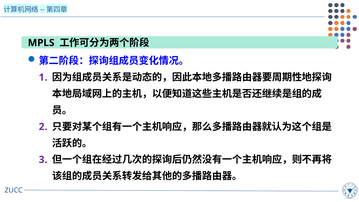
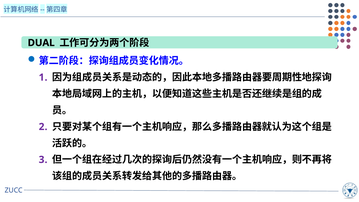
MPLS: MPLS -> DUAL
